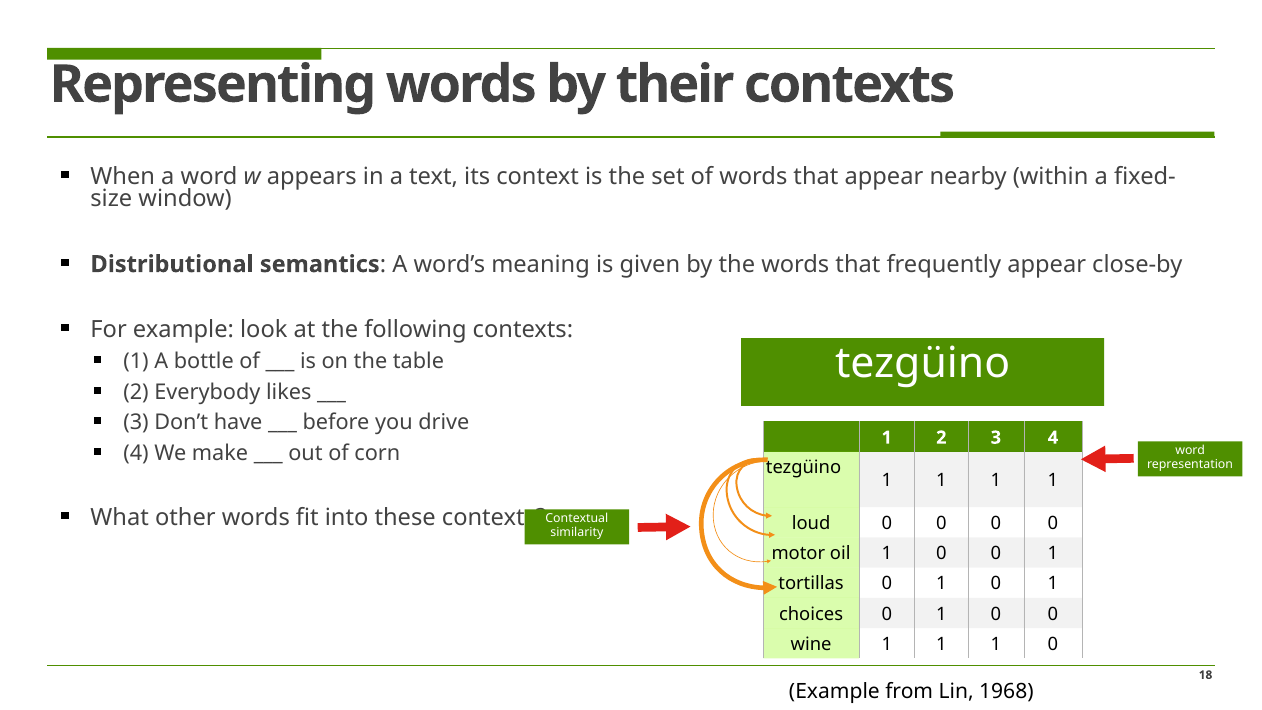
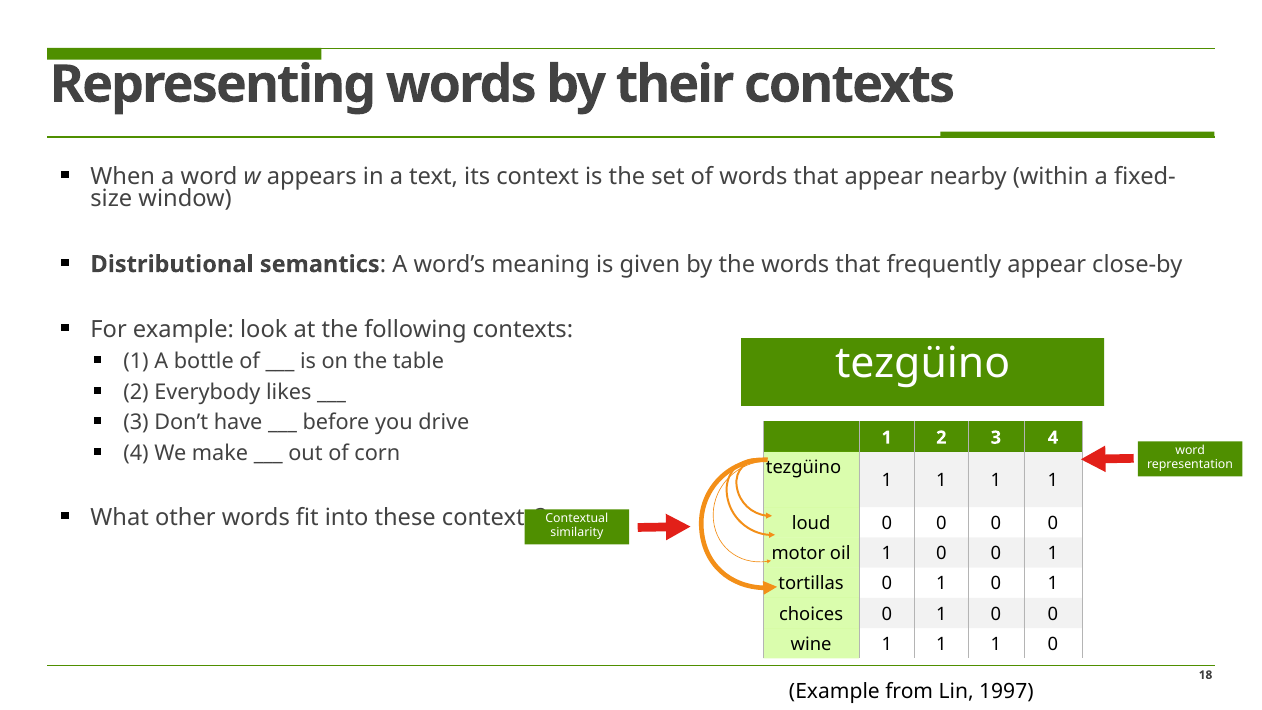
1968: 1968 -> 1997
